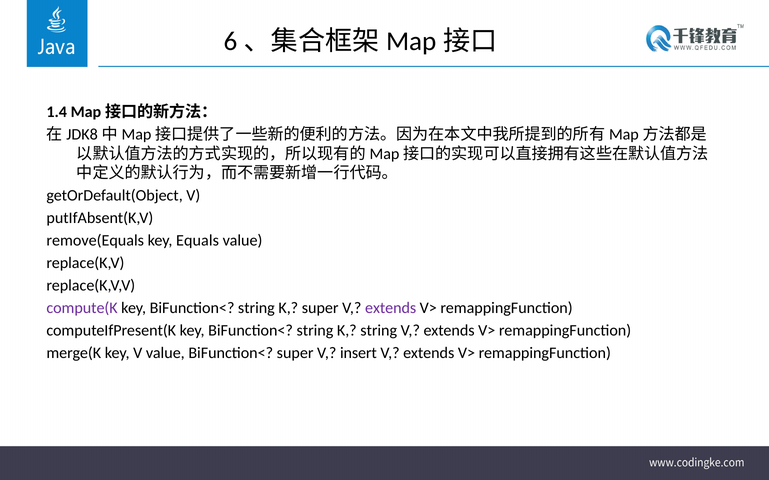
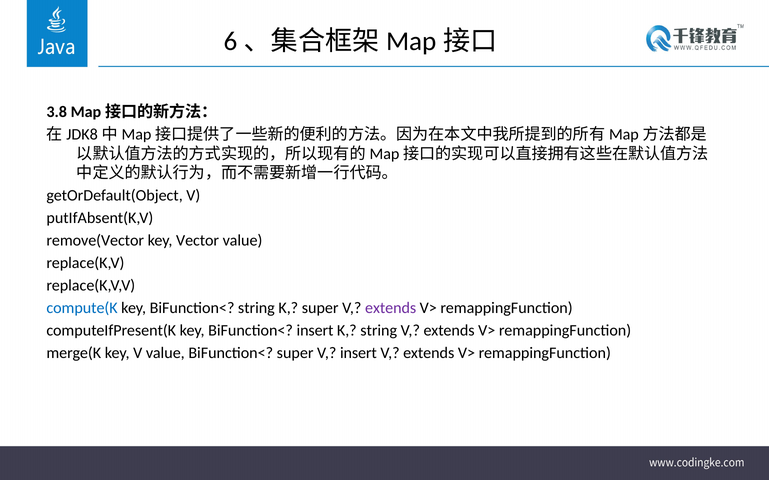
1.4: 1.4 -> 3.8
remove(Equals: remove(Equals -> remove(Vector
Equals: Equals -> Vector
compute(K colour: purple -> blue
computeIfPresent(K key BiFunction< string: string -> insert
